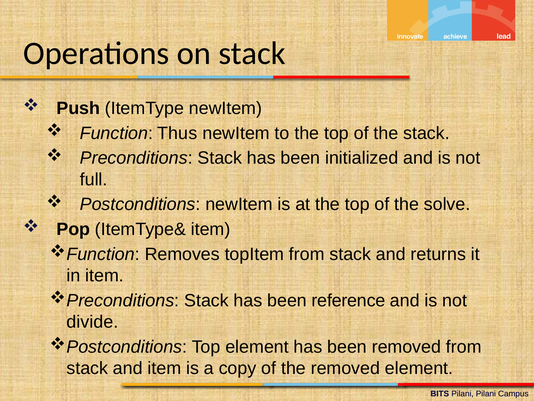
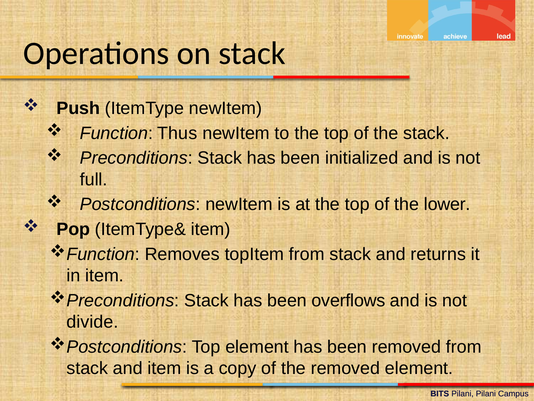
solve: solve -> lower
reference: reference -> overflows
